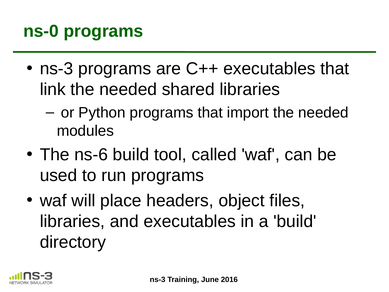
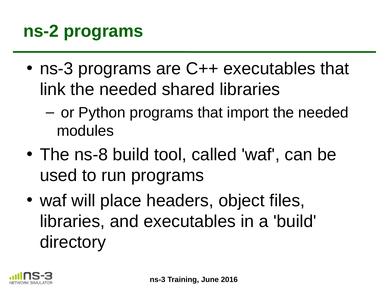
ns-0: ns-0 -> ns-2
ns-6: ns-6 -> ns-8
